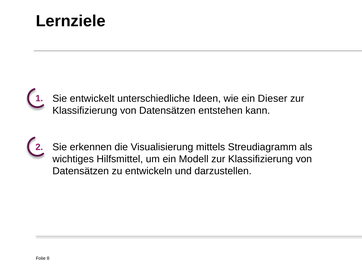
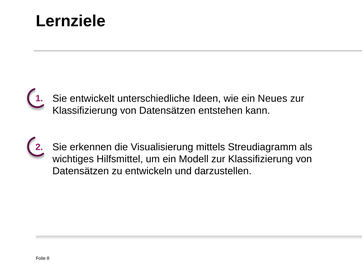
Dieser: Dieser -> Neues
